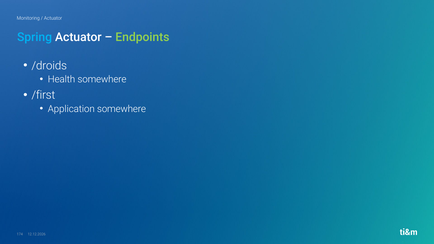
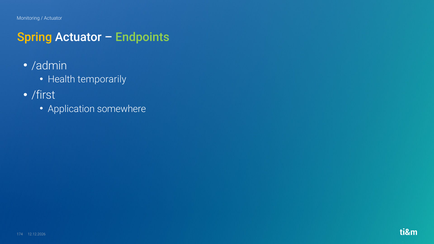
Spring colour: light blue -> yellow
/droids: /droids -> /admin
Health somewhere: somewhere -> temporarily
